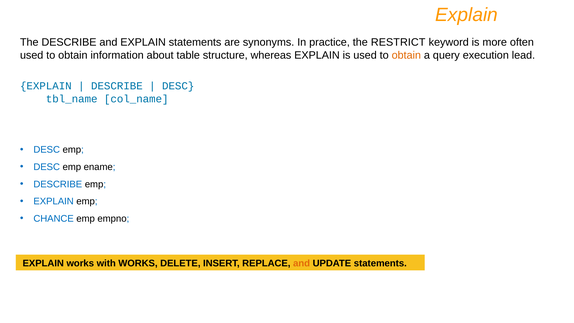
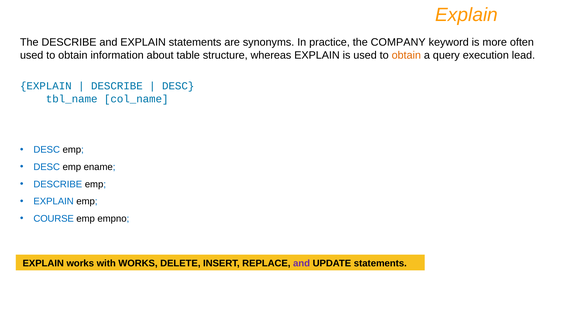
RESTRICT: RESTRICT -> COMPANY
CHANCE: CHANCE -> COURSE
and at (302, 263) colour: orange -> purple
